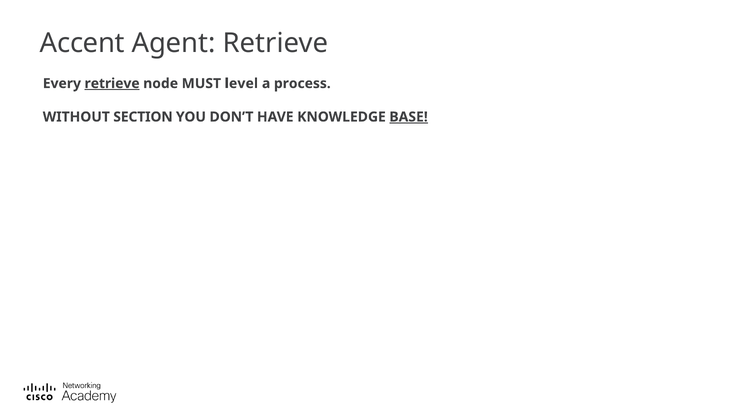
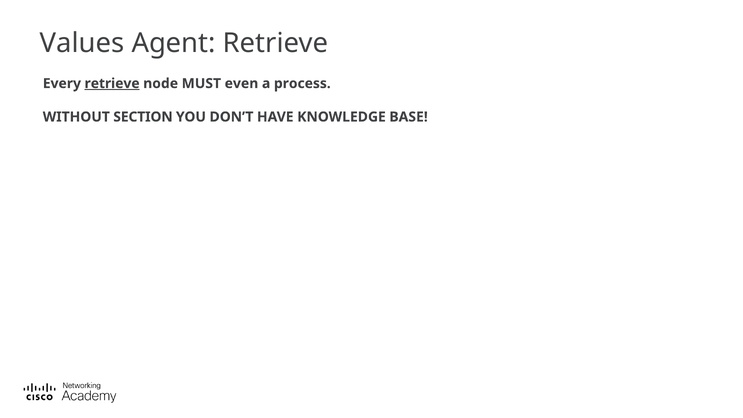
Accent: Accent -> Values
level: level -> even
BASE underline: present -> none
